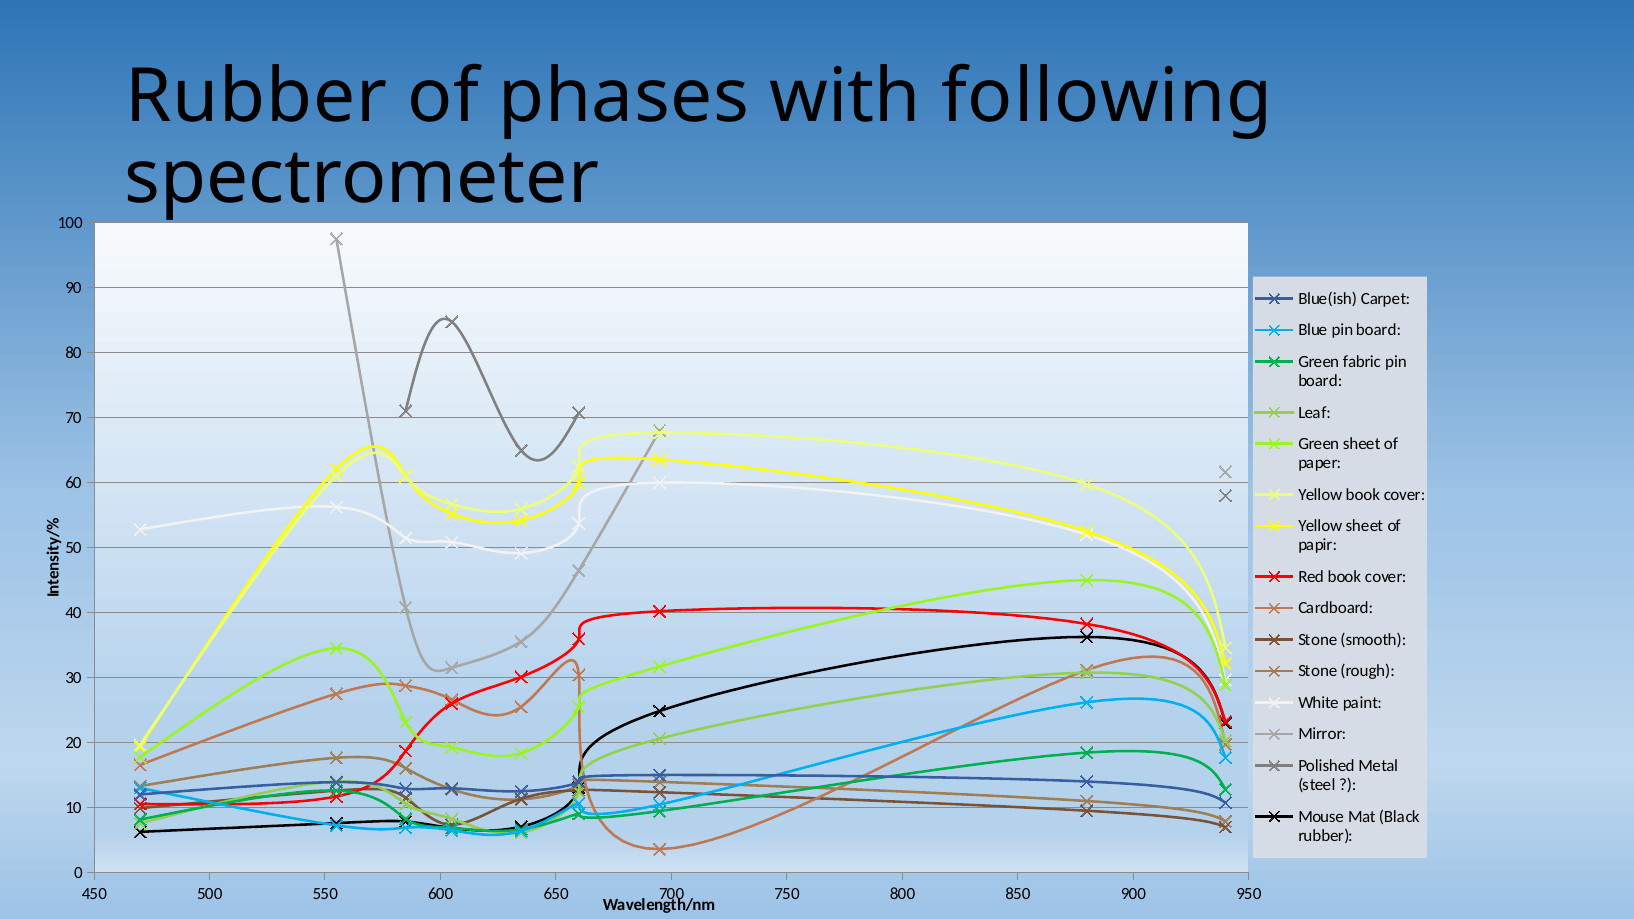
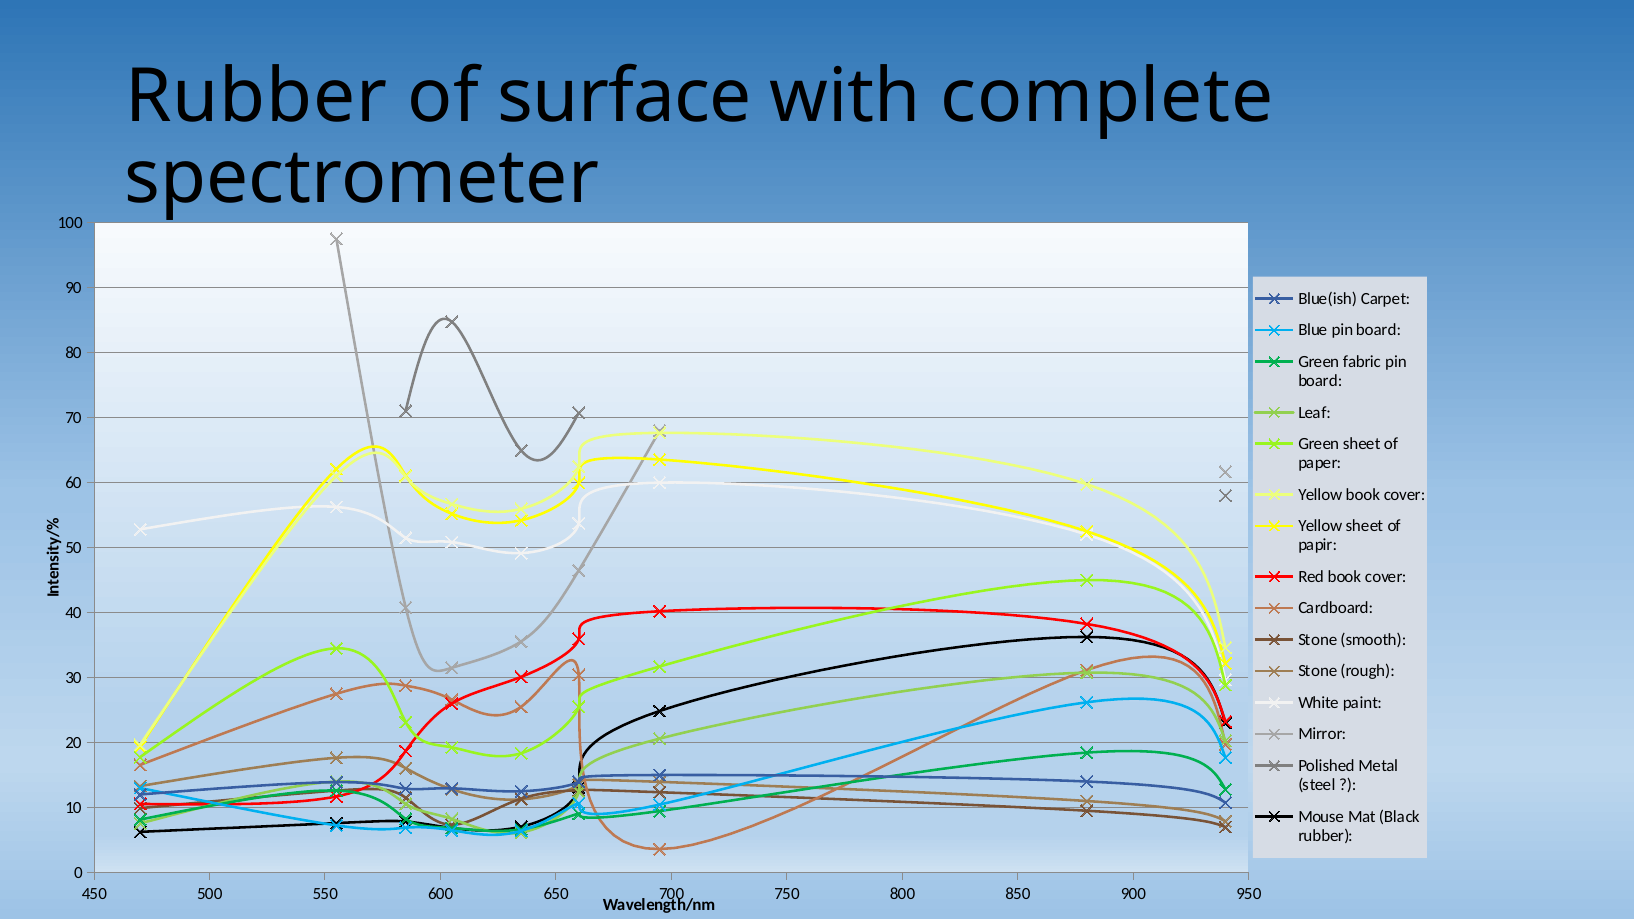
phases: phases -> surface
following: following -> complete
